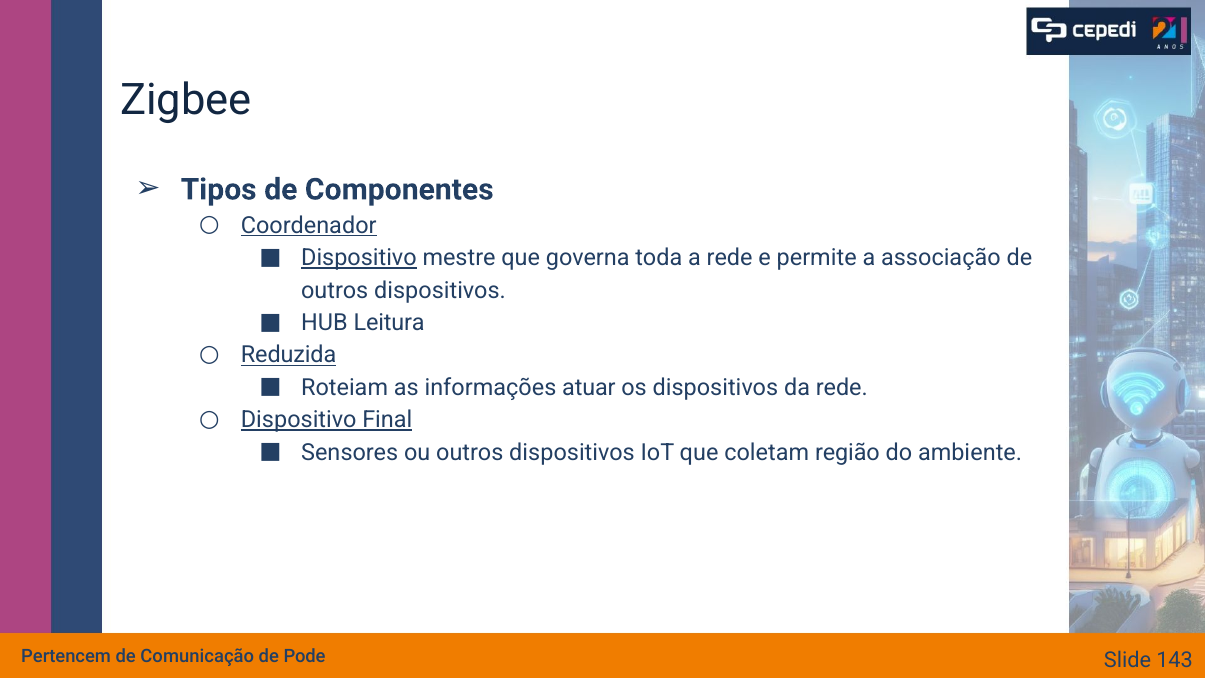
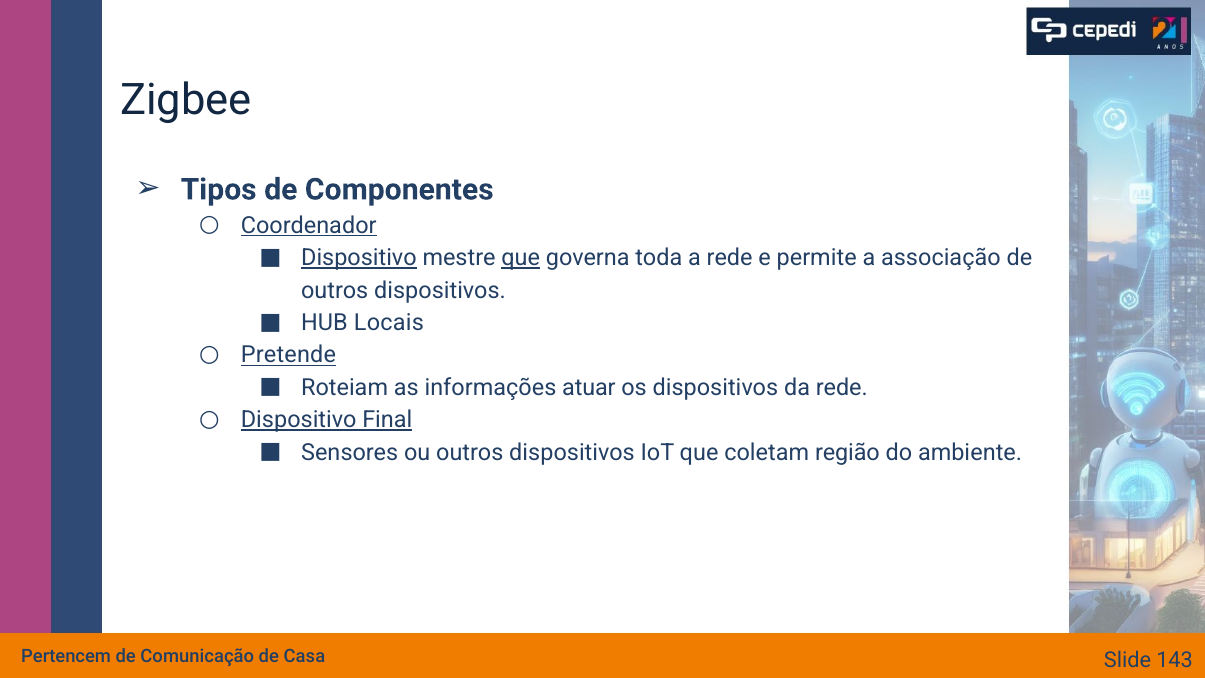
que at (521, 258) underline: none -> present
Leitura: Leitura -> Locais
Reduzida: Reduzida -> Pretende
Pode: Pode -> Casa
